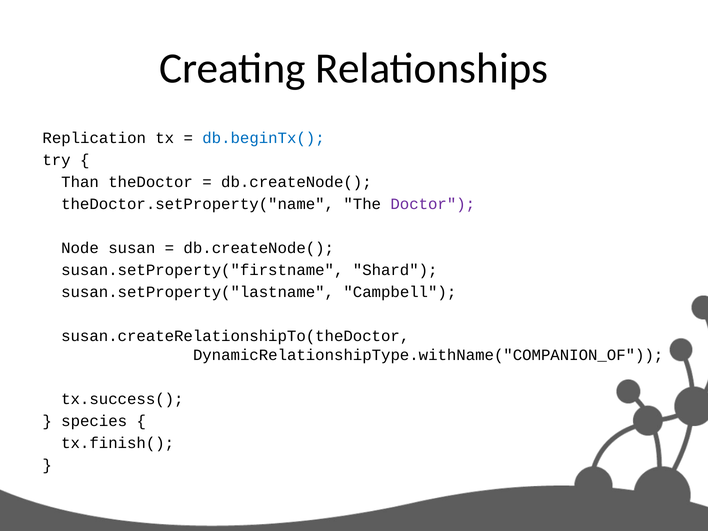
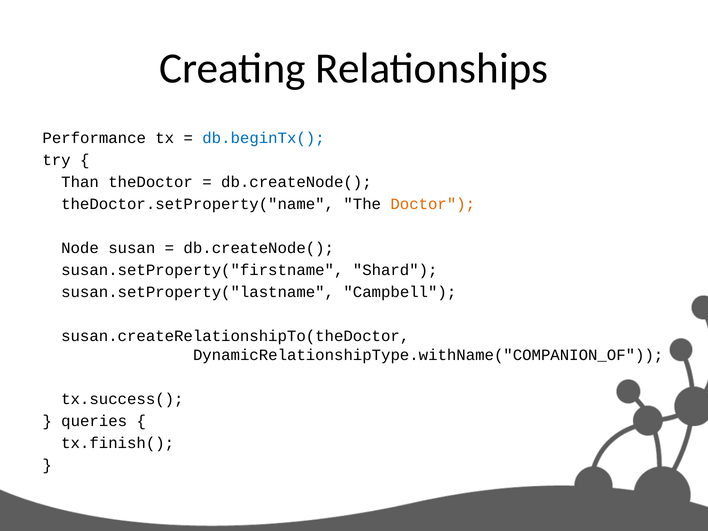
Replication: Replication -> Performance
Doctor colour: purple -> orange
species: species -> queries
